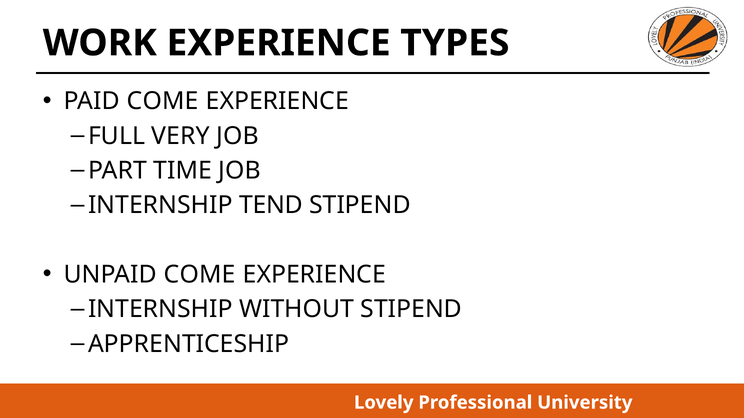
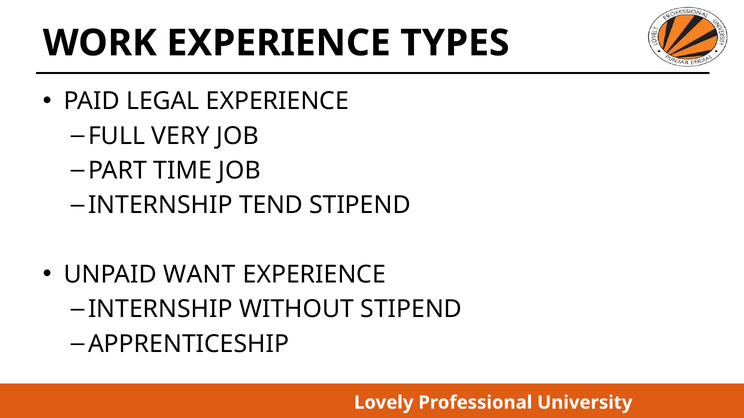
PAID COME: COME -> LEGAL
UNPAID COME: COME -> WANT
